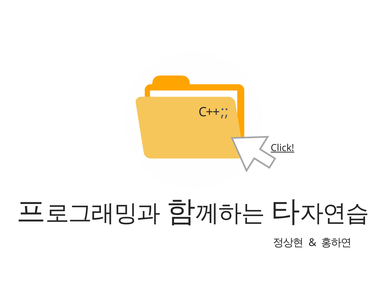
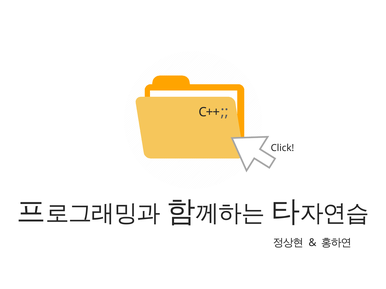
Click underline: present -> none
